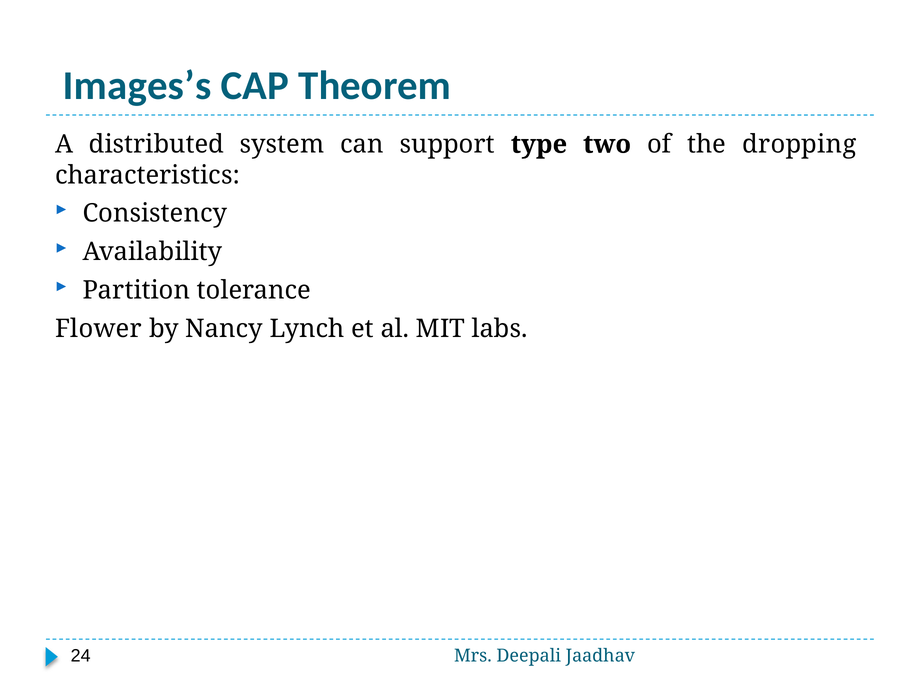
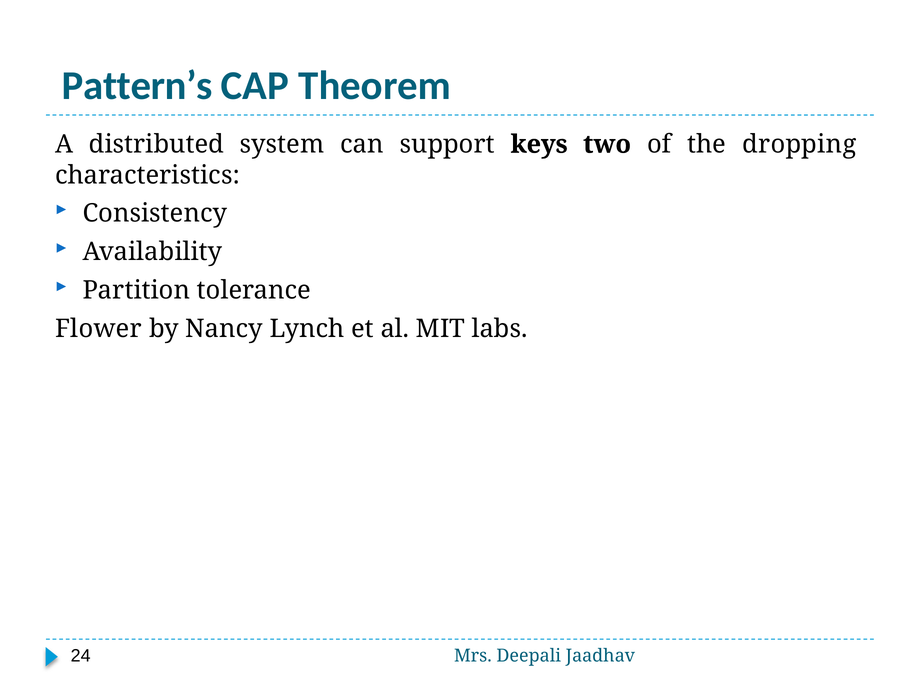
Images’s: Images’s -> Pattern’s
type: type -> keys
